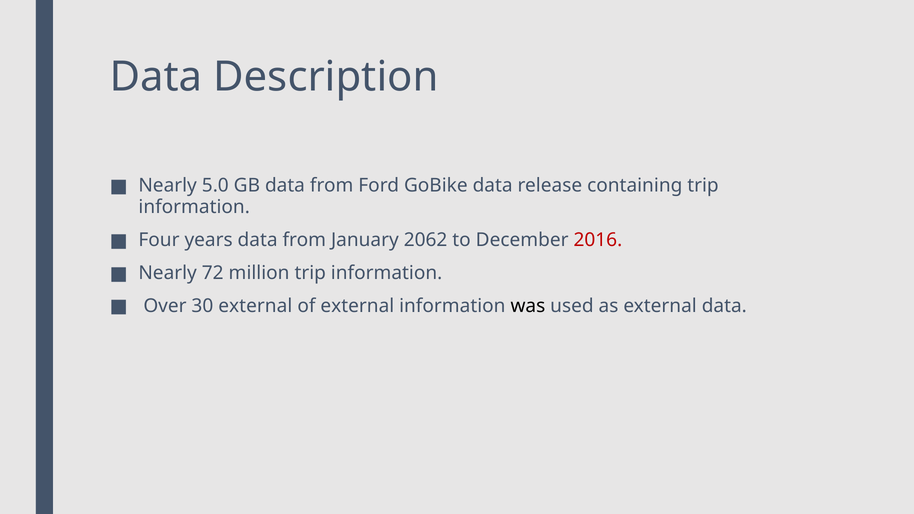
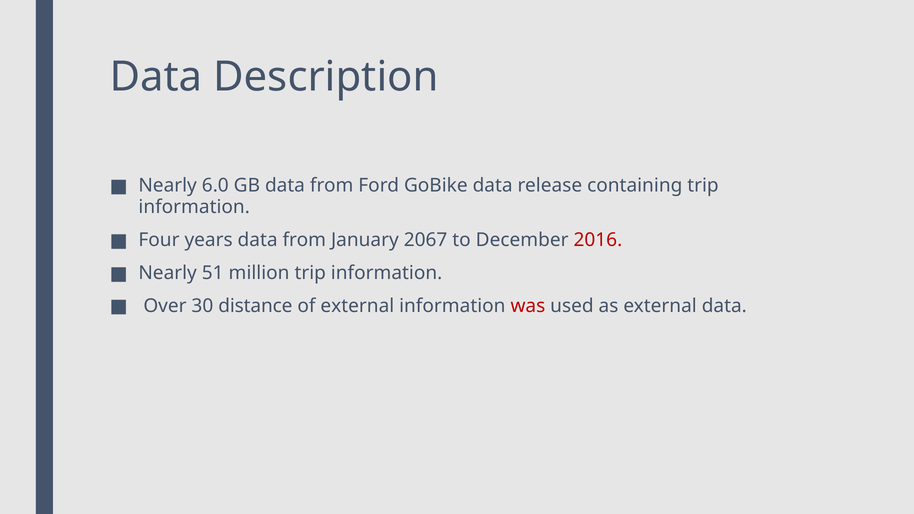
5.0: 5.0 -> 6.0
2062: 2062 -> 2067
72: 72 -> 51
30 external: external -> distance
was colour: black -> red
